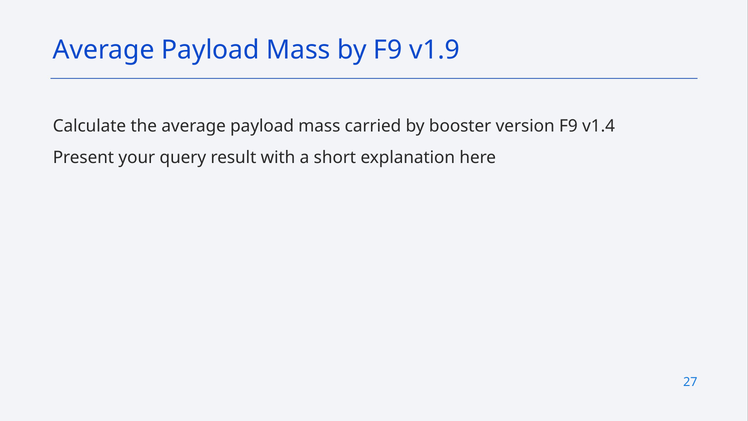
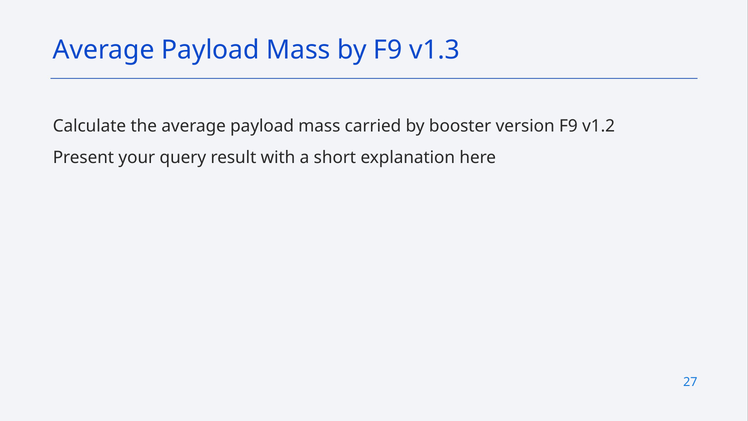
v1.9: v1.9 -> v1.3
v1.4: v1.4 -> v1.2
